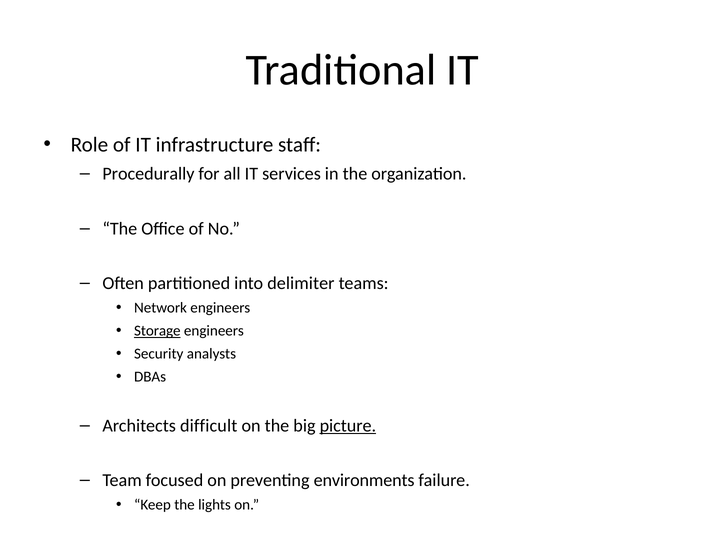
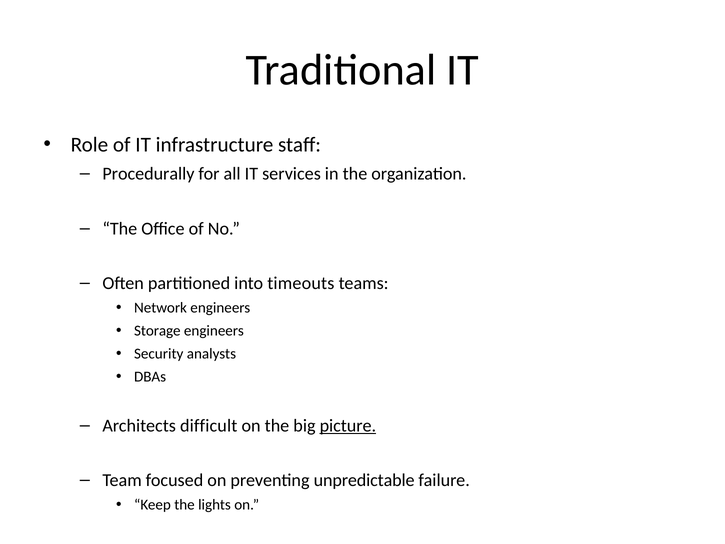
delimiter: delimiter -> timeouts
Storage underline: present -> none
environments: environments -> unpredictable
